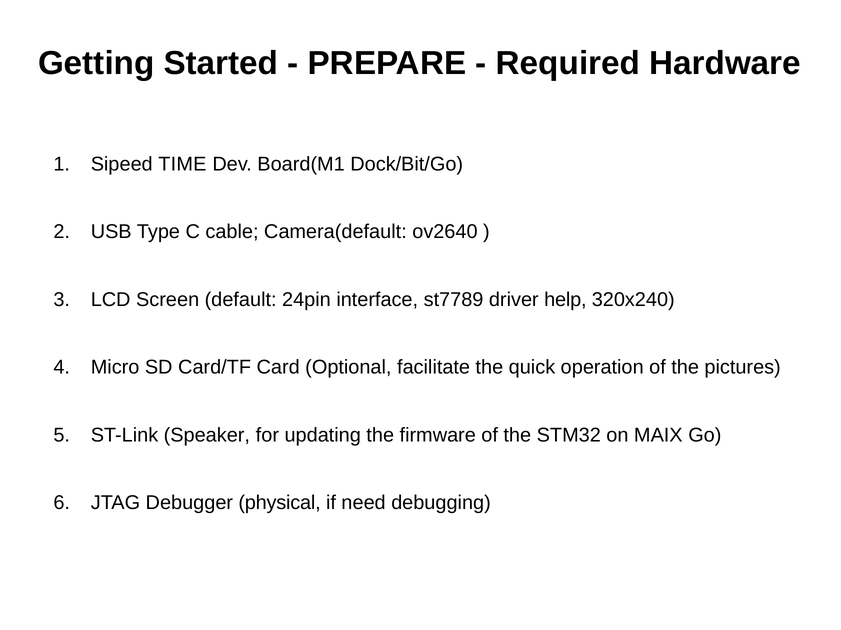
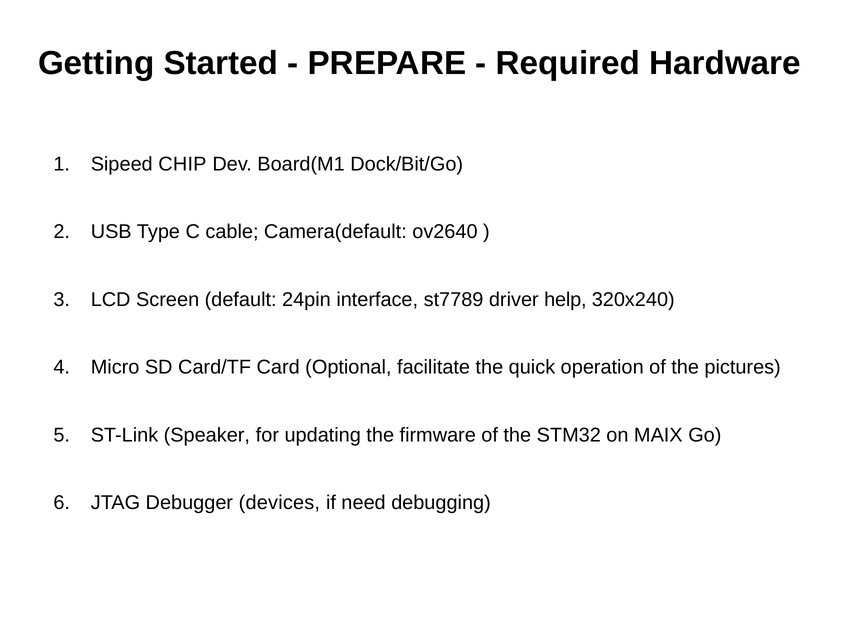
TIME: TIME -> CHIP
physical: physical -> devices
